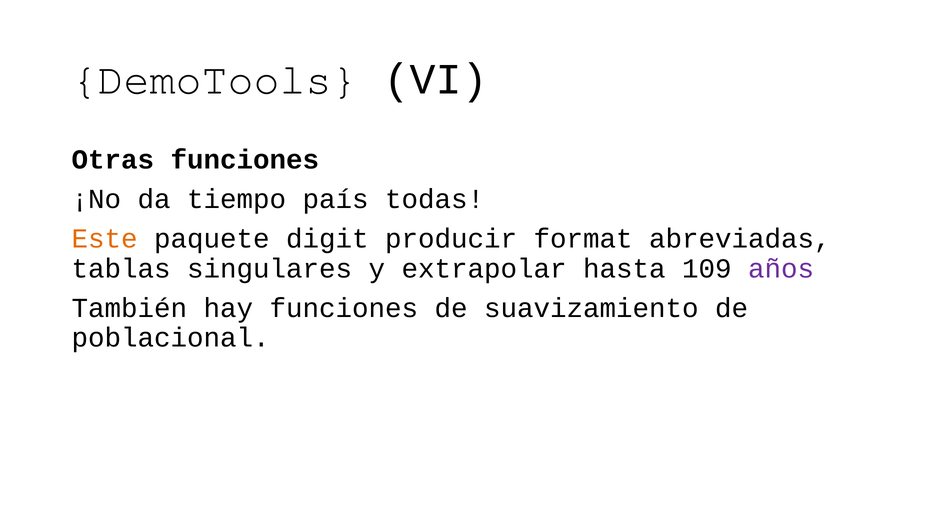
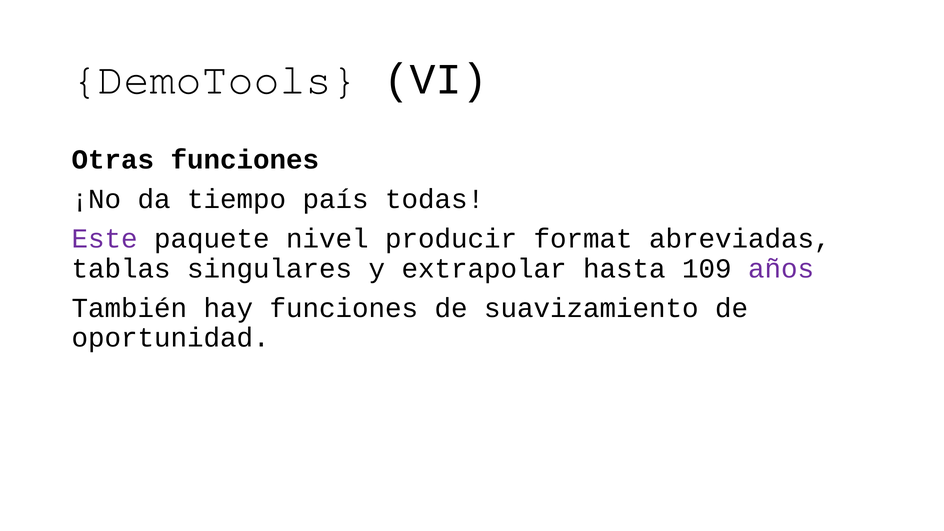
Este colour: orange -> purple
digit: digit -> nivel
poblacional: poblacional -> oportunidad
